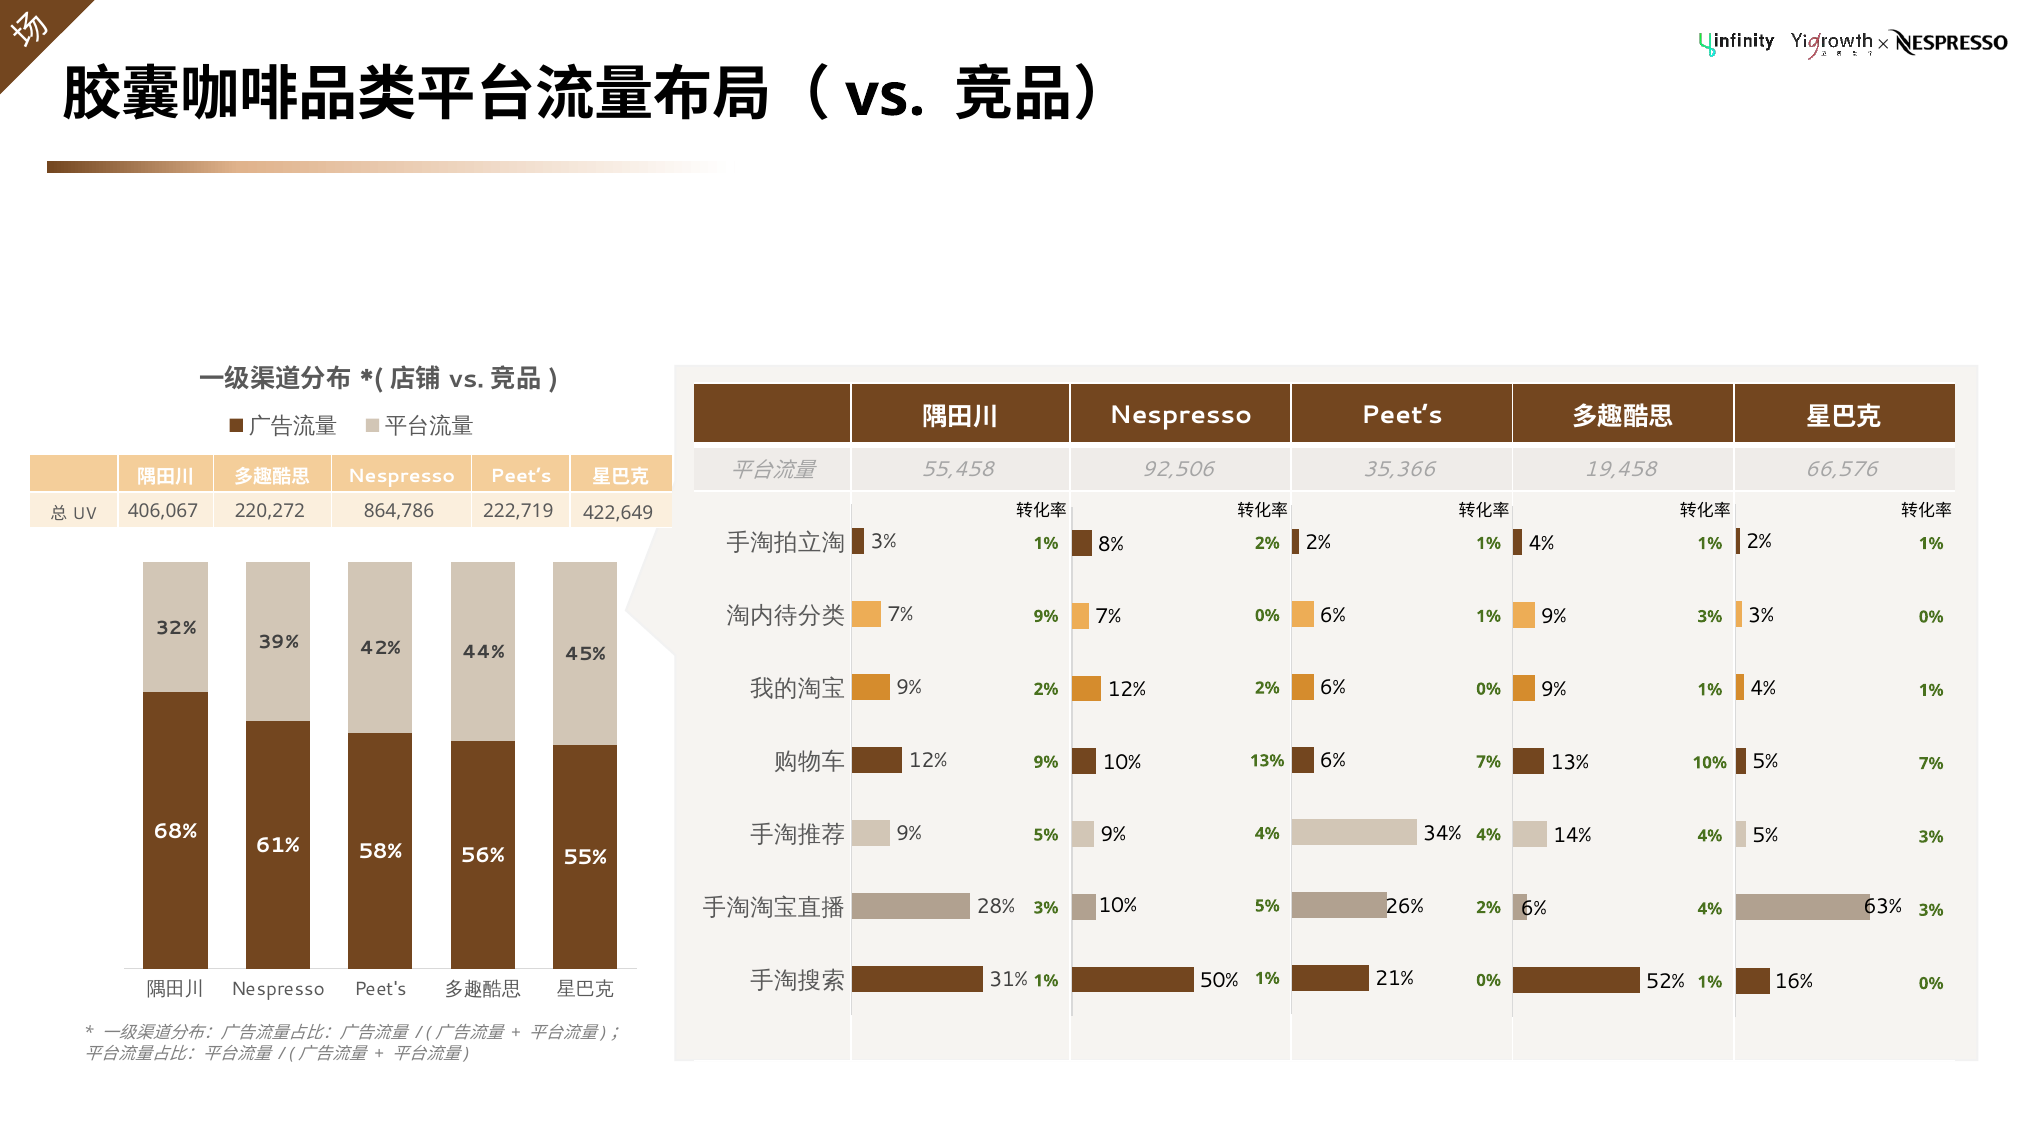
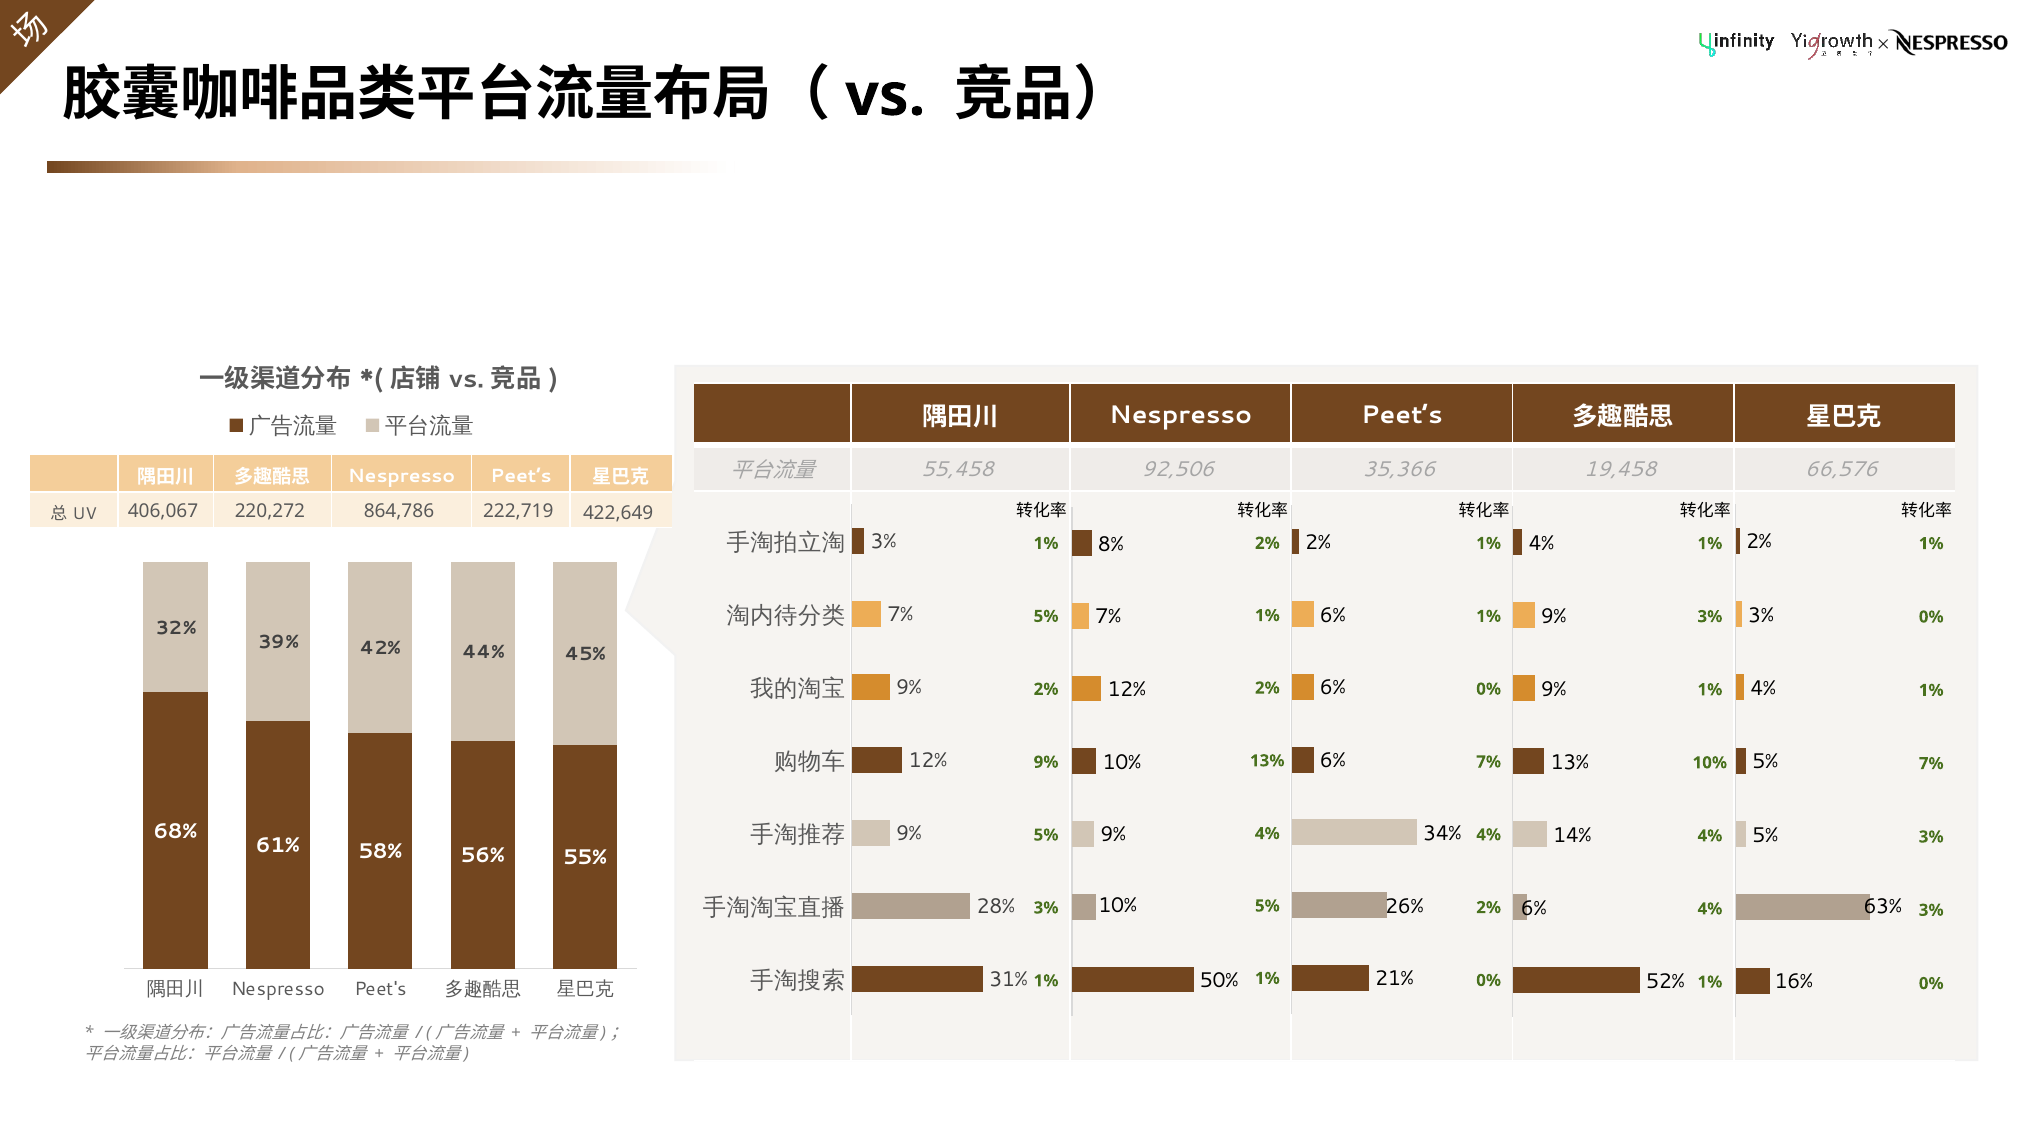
0% at (1267, 616): 0% -> 1%
9% at (1046, 617): 9% -> 5%
